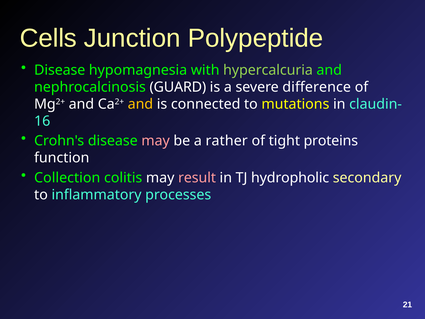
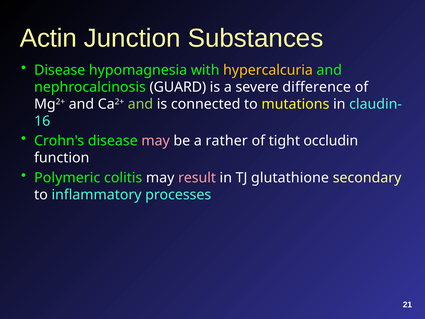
Cells: Cells -> Actin
Polypeptide: Polypeptide -> Substances
hypercalcuria colour: light green -> yellow
and at (140, 104) colour: yellow -> light green
proteins: proteins -> occludin
Collection: Collection -> Polymeric
hydropholic: hydropholic -> glutathione
